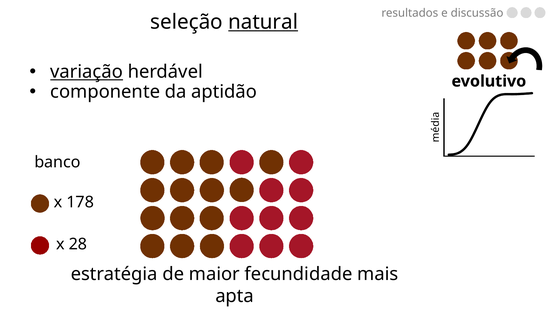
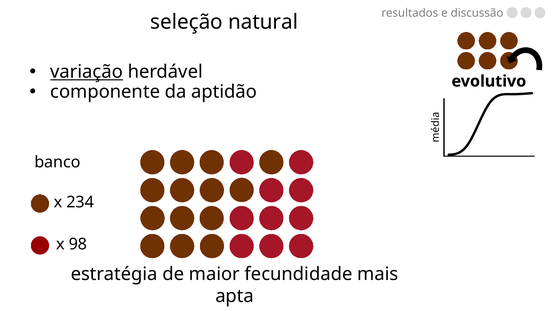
natural underline: present -> none
178: 178 -> 234
28: 28 -> 98
